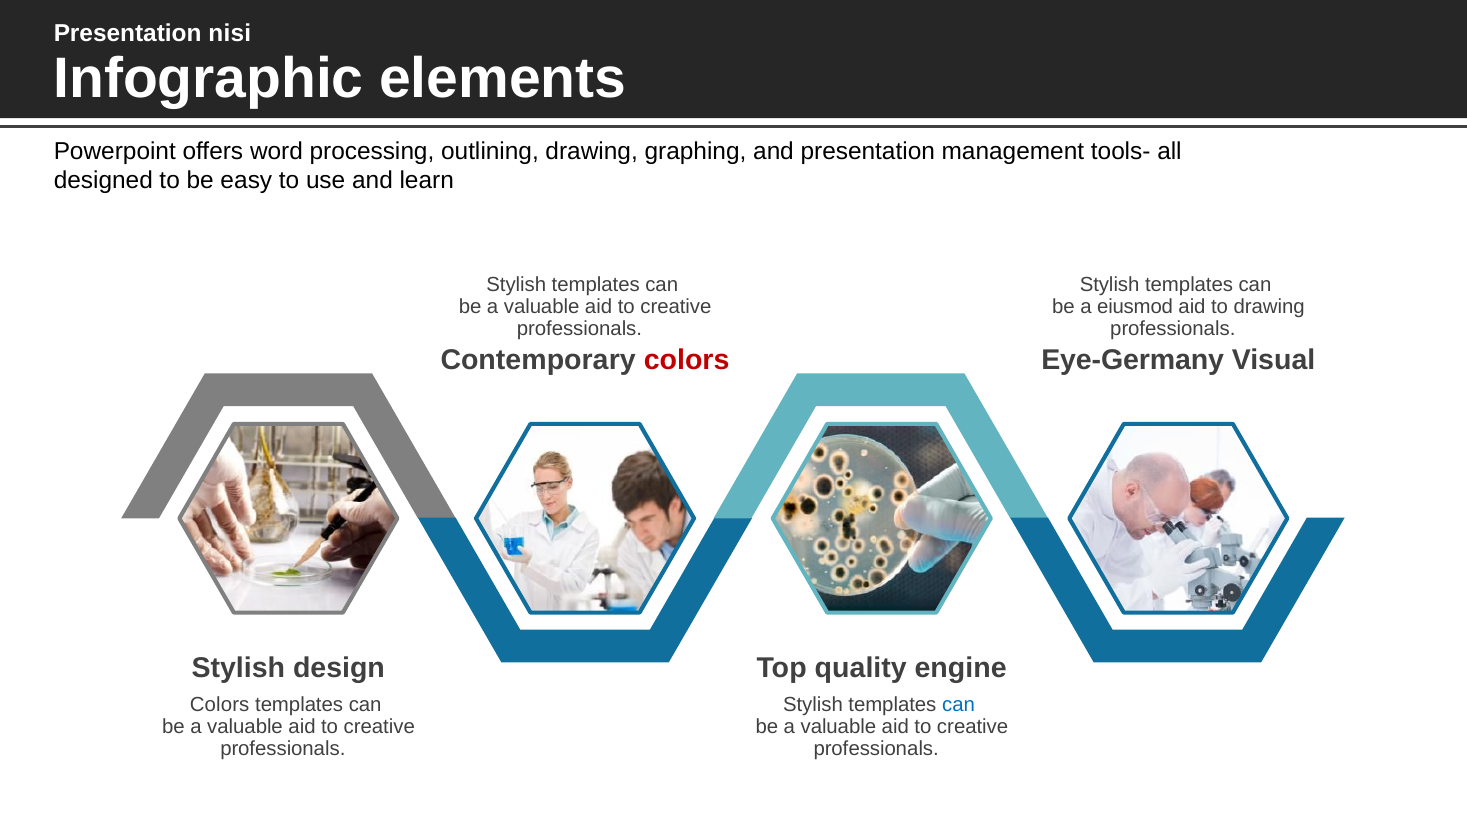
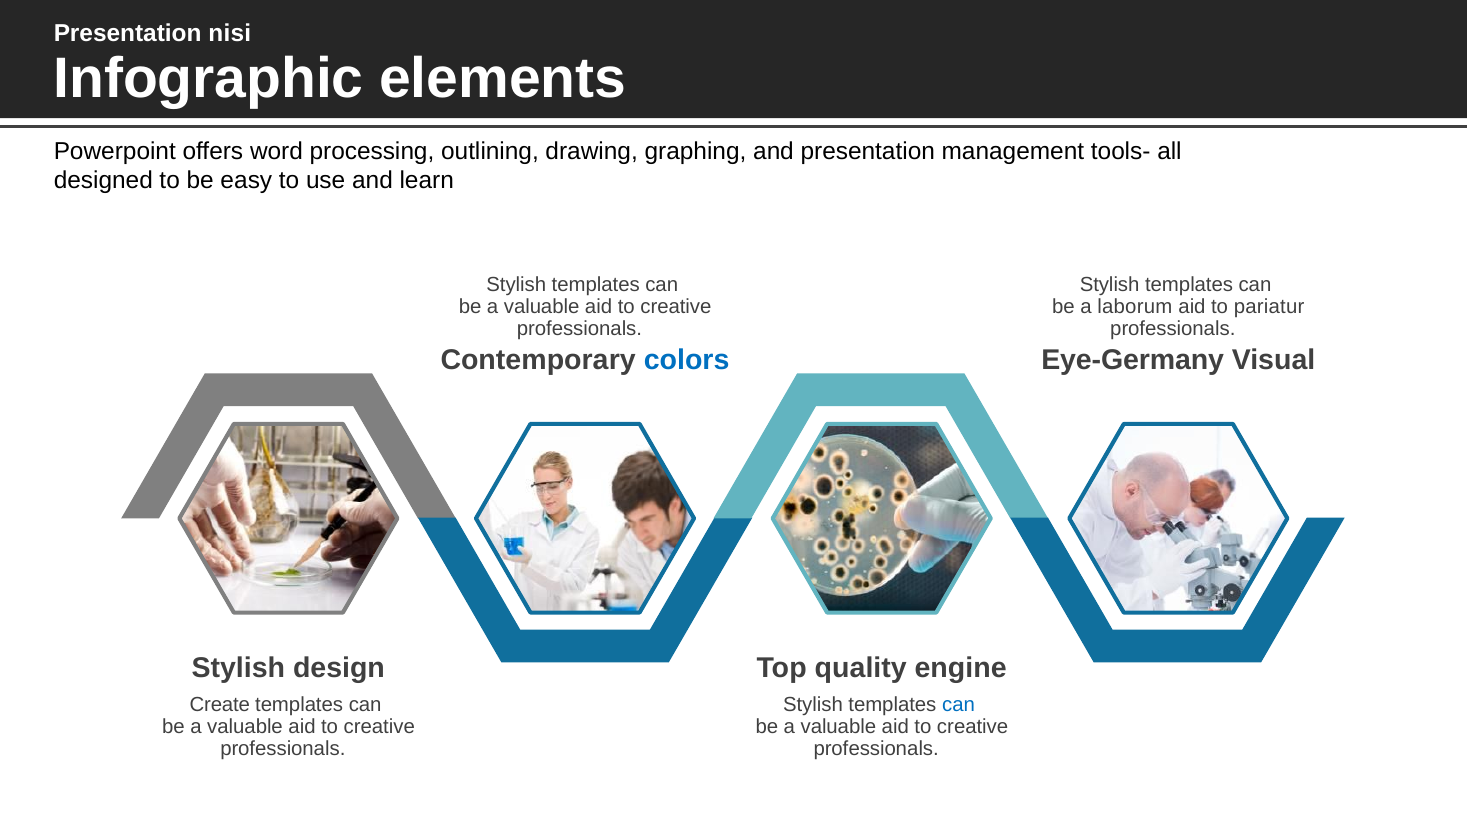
eiusmod: eiusmod -> laborum
to drawing: drawing -> pariatur
colors at (687, 360) colour: red -> blue
Colors at (220, 705): Colors -> Create
